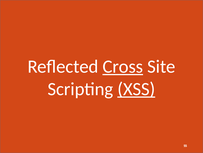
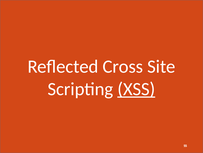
Cross underline: present -> none
